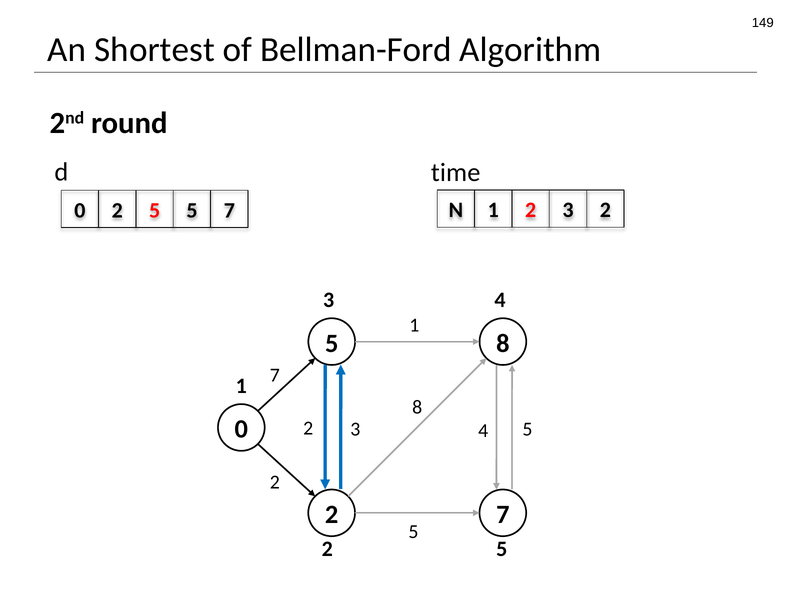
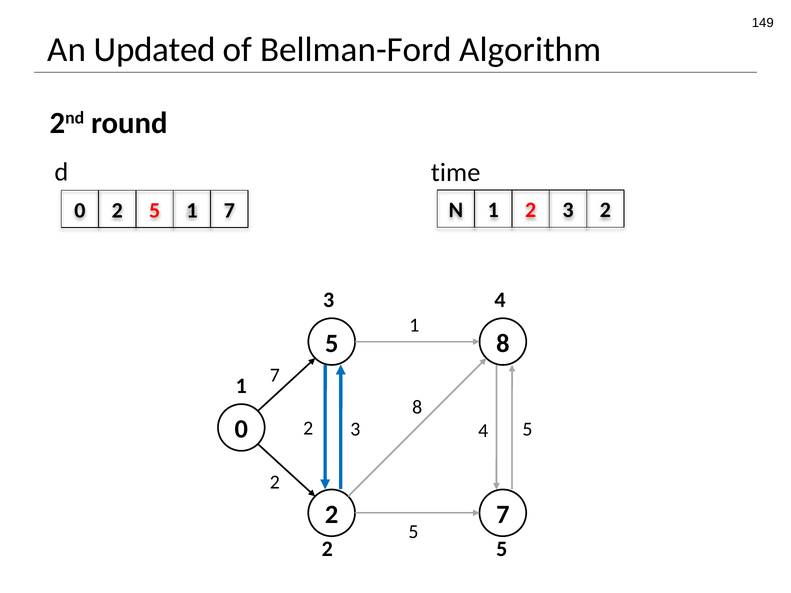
Shortest: Shortest -> Updated
2 5 5: 5 -> 1
